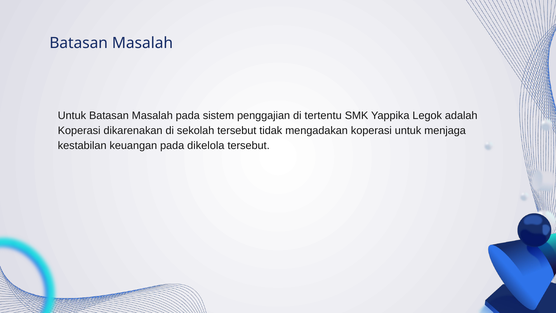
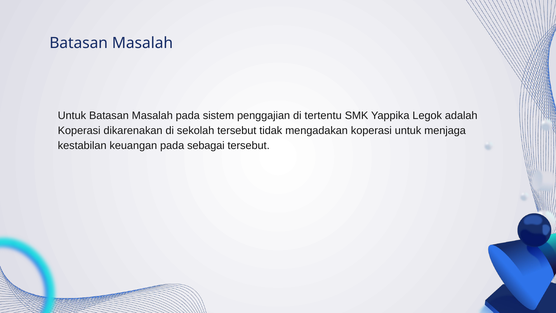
dikelola: dikelola -> sebagai
